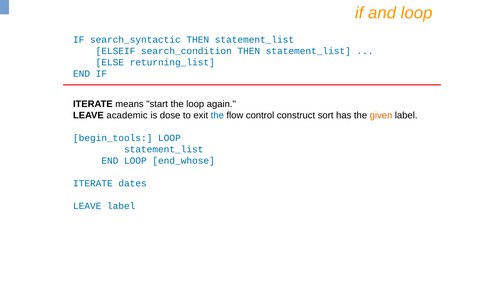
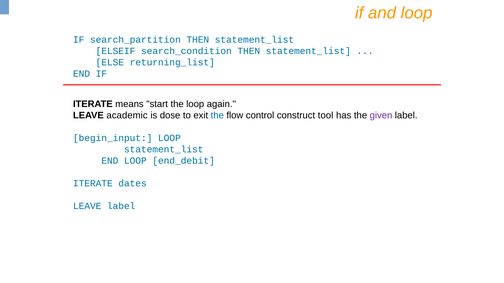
search_syntactic: search_syntactic -> search_partition
sort: sort -> tool
given colour: orange -> purple
begin_tools: begin_tools -> begin_input
end_whose: end_whose -> end_debit
